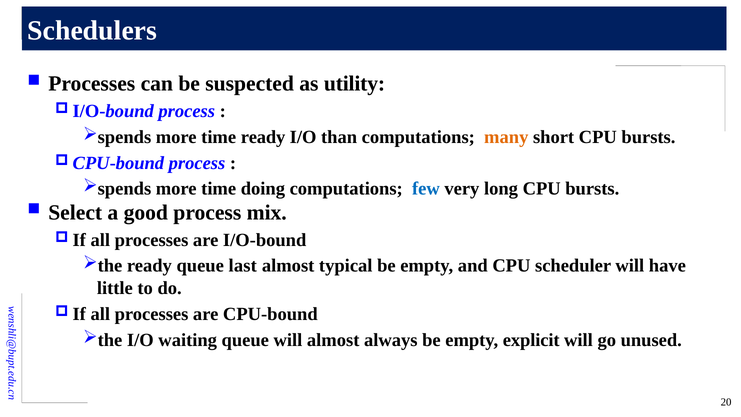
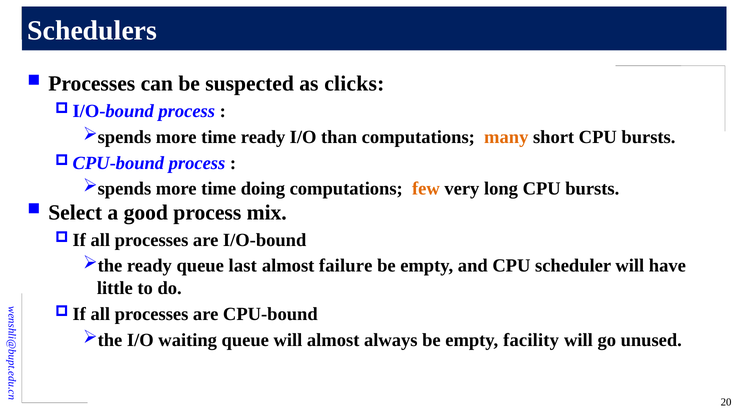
utility: utility -> clicks
few colour: blue -> orange
typical: typical -> failure
explicit: explicit -> facility
